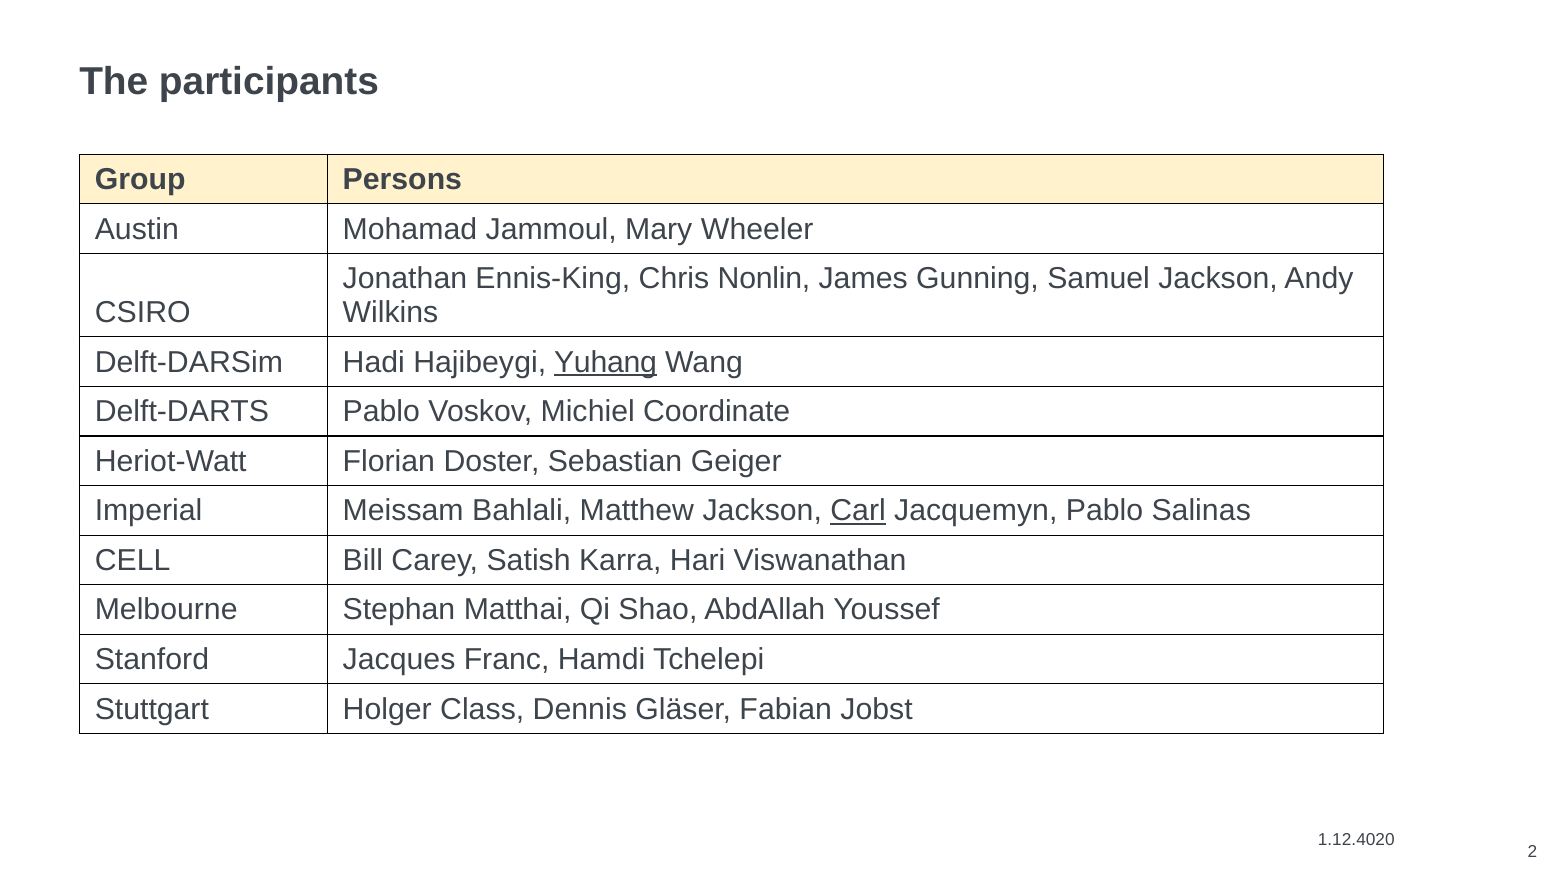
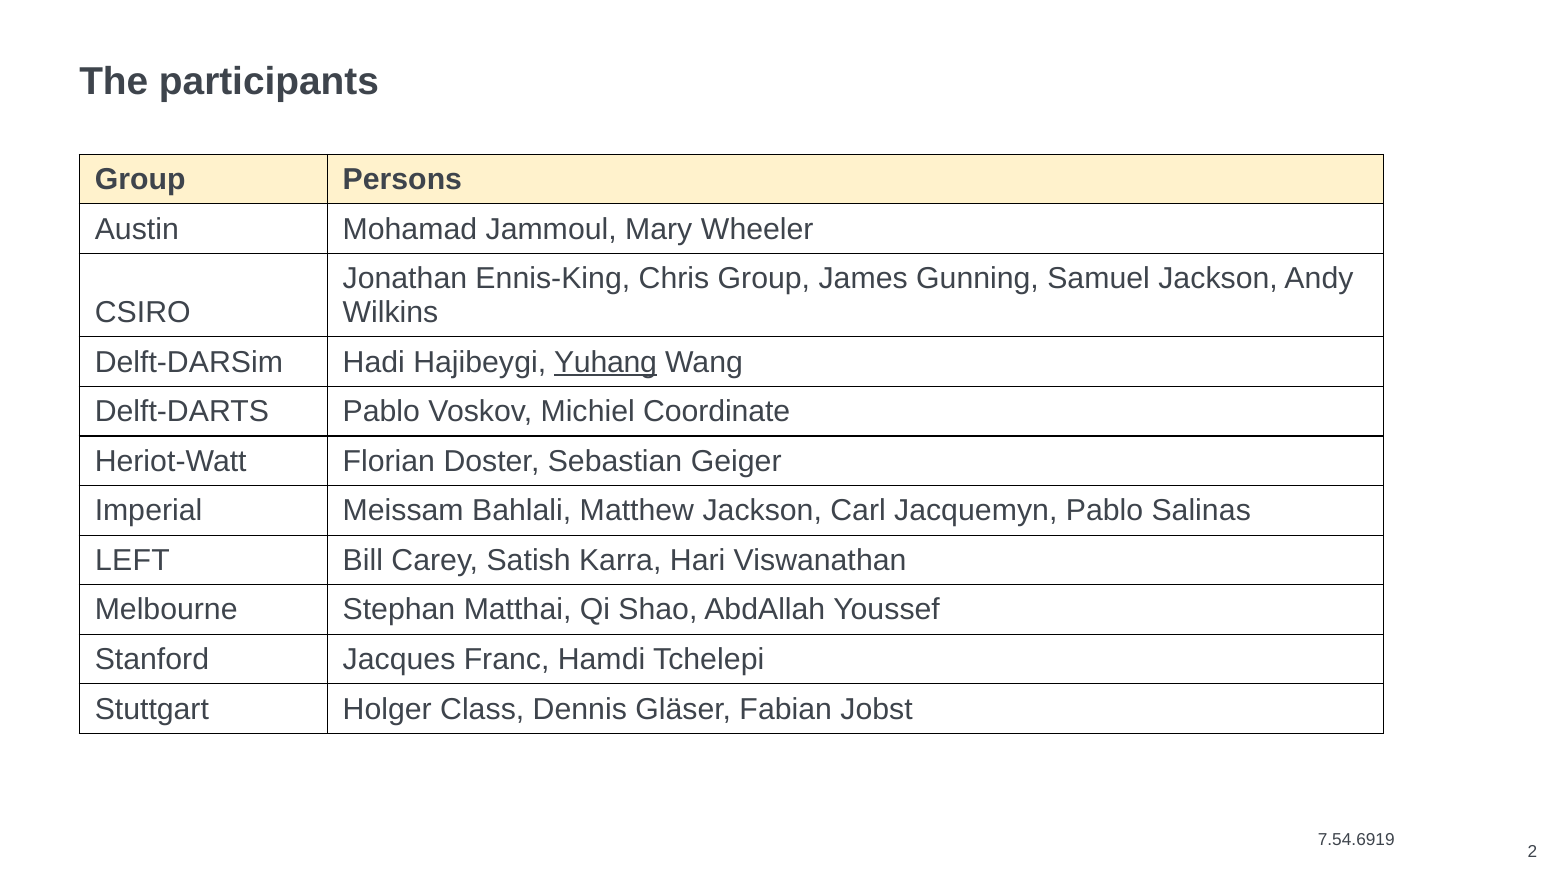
Chris Nonlin: Nonlin -> Group
Carl underline: present -> none
CELL: CELL -> LEFT
1.12.4020: 1.12.4020 -> 7.54.6919
